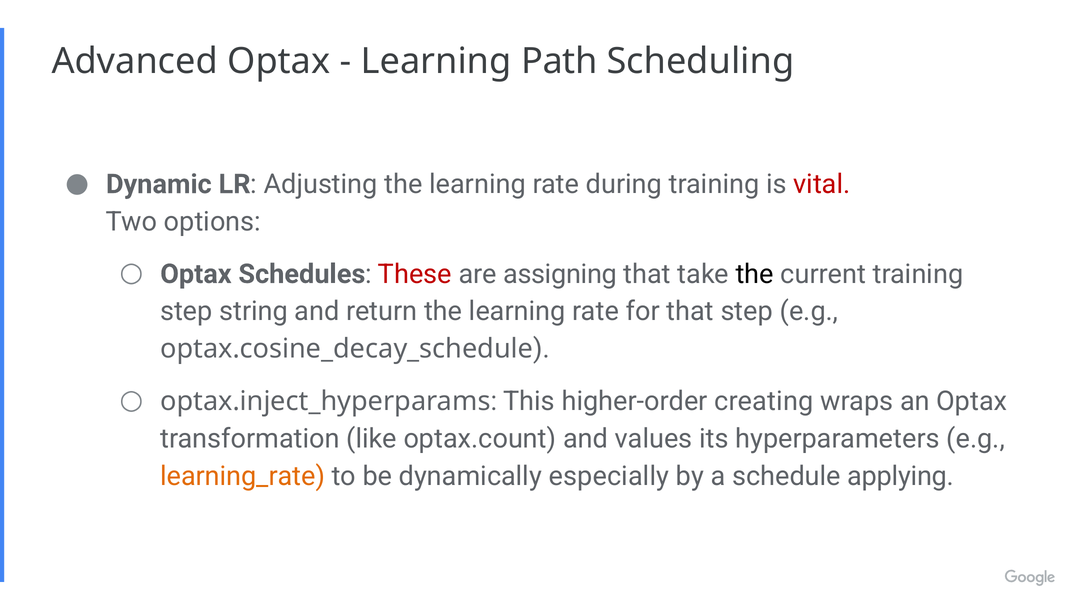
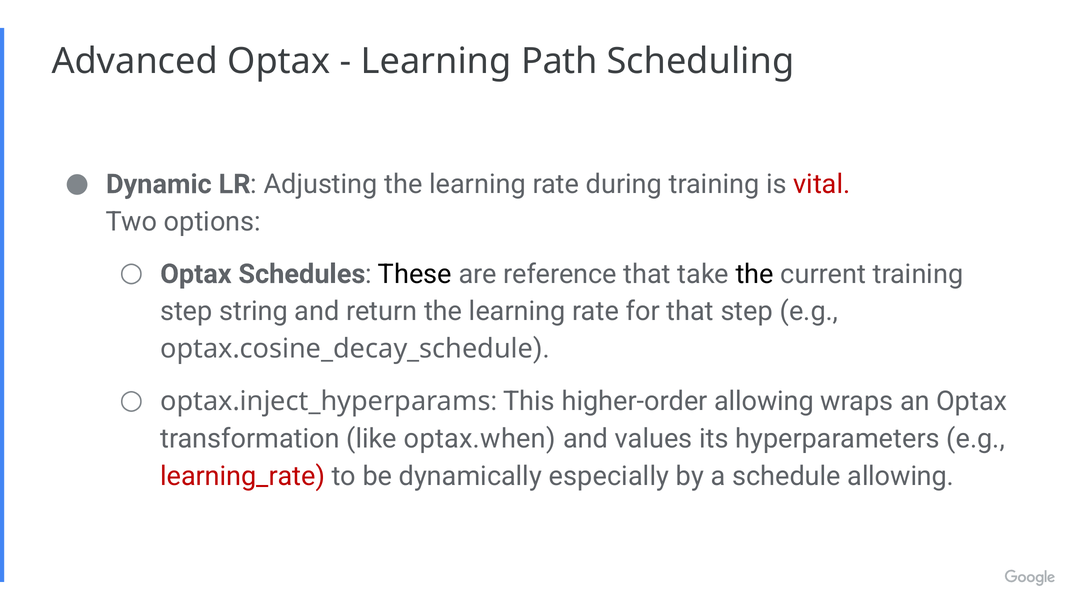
These colour: red -> black
assigning: assigning -> reference
higher-order creating: creating -> allowing
optax.count: optax.count -> optax.when
learning_rate colour: orange -> red
schedule applying: applying -> allowing
